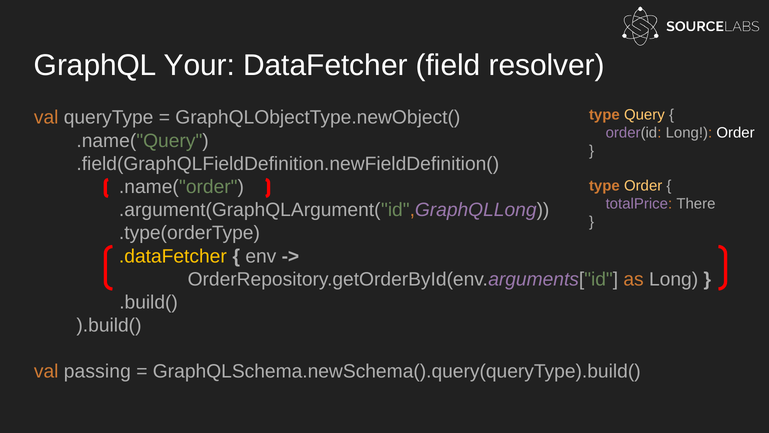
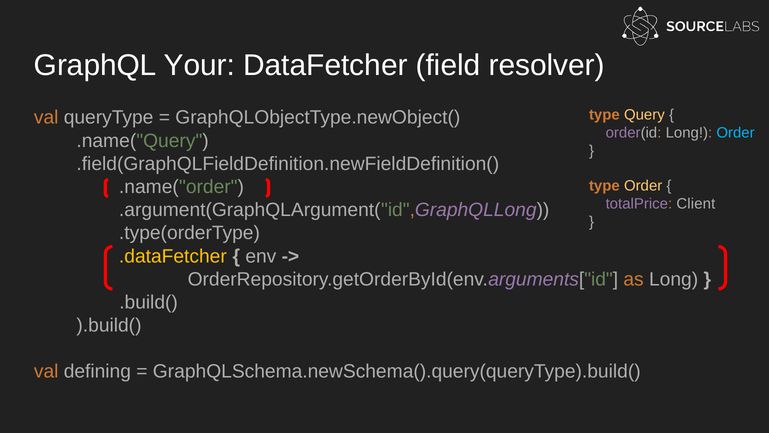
Order at (736, 133) colour: white -> light blue
There: There -> Client
passing: passing -> defining
